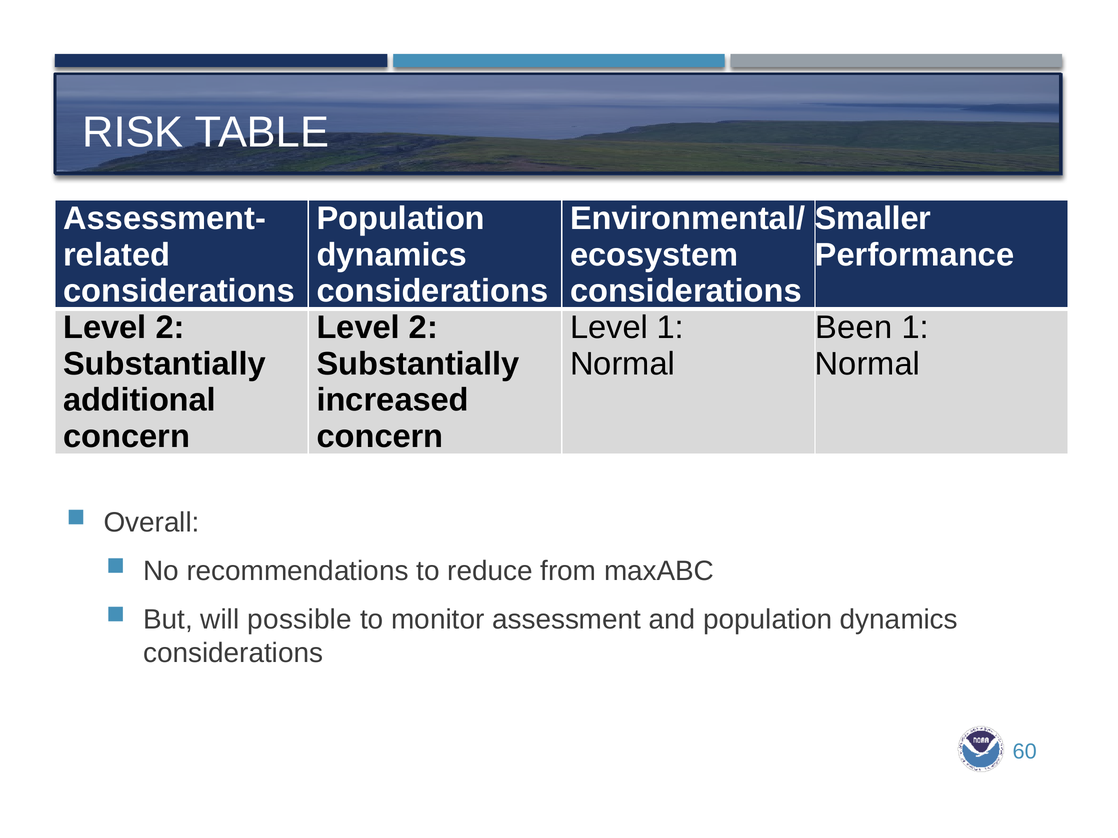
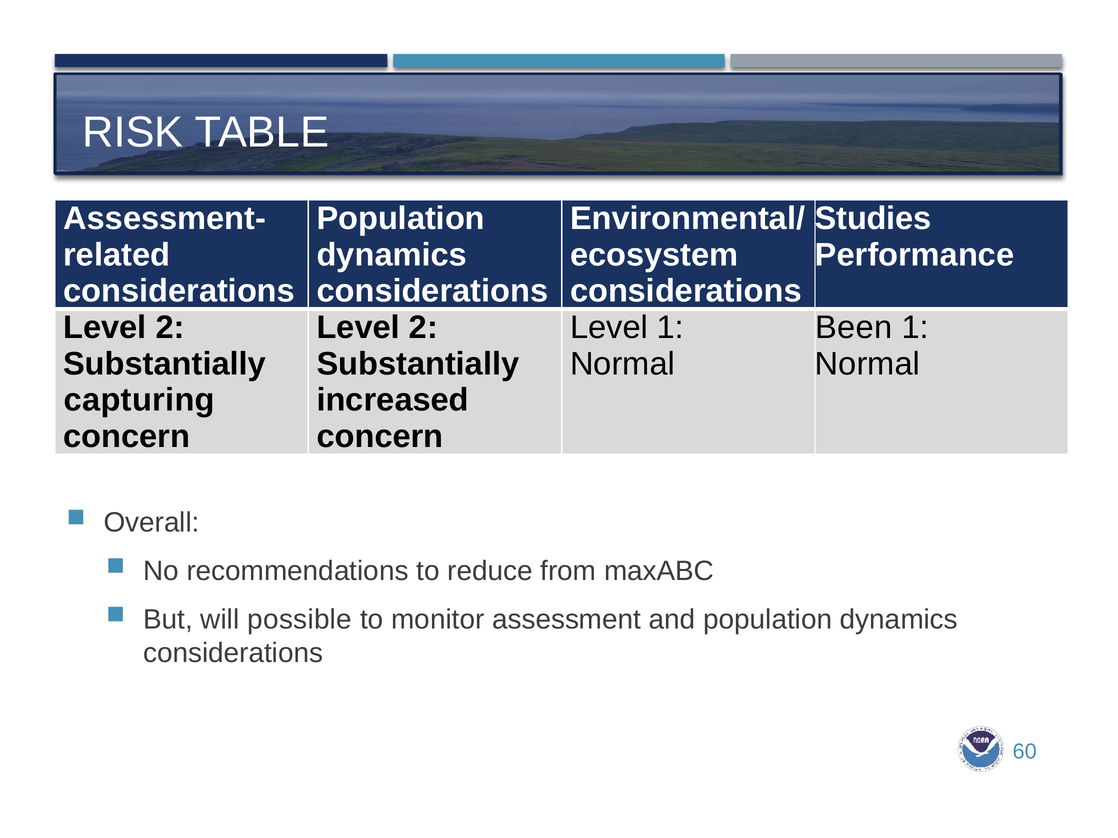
Smaller: Smaller -> Studies
additional: additional -> capturing
